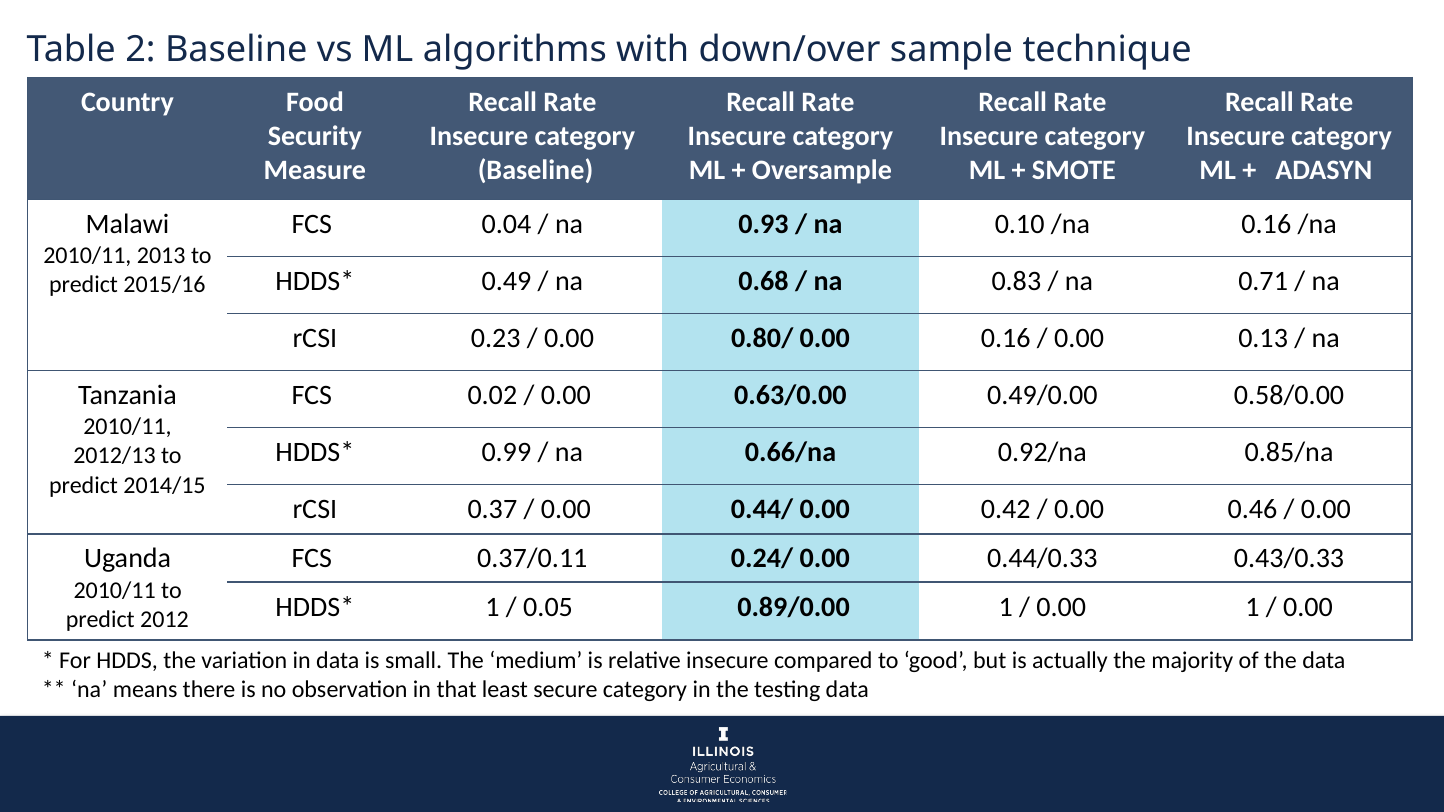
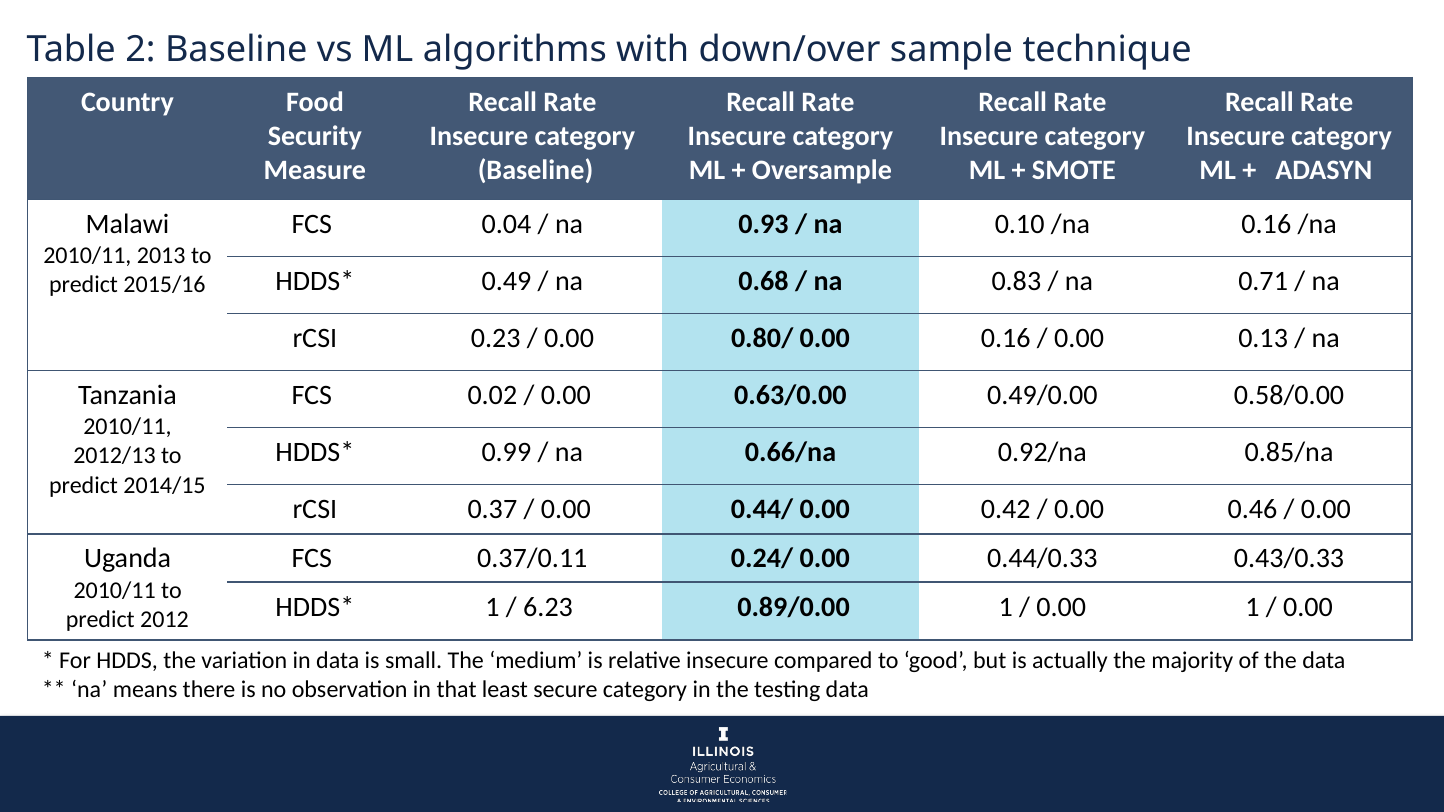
0.05: 0.05 -> 6.23
